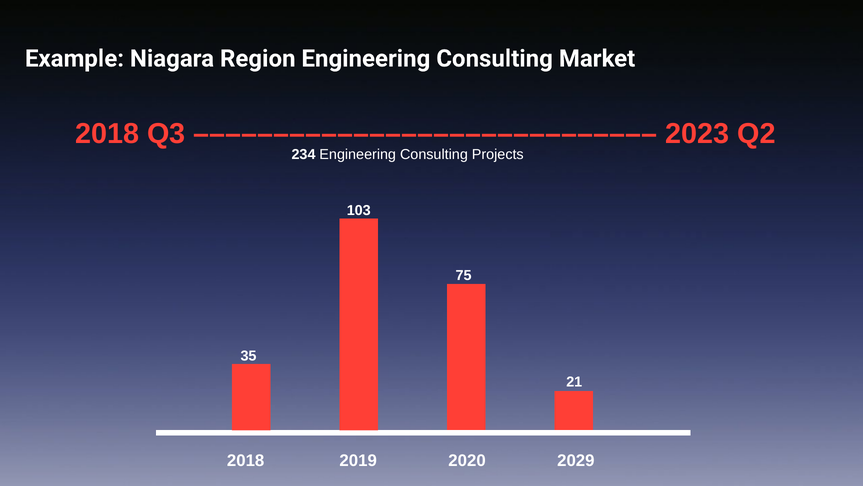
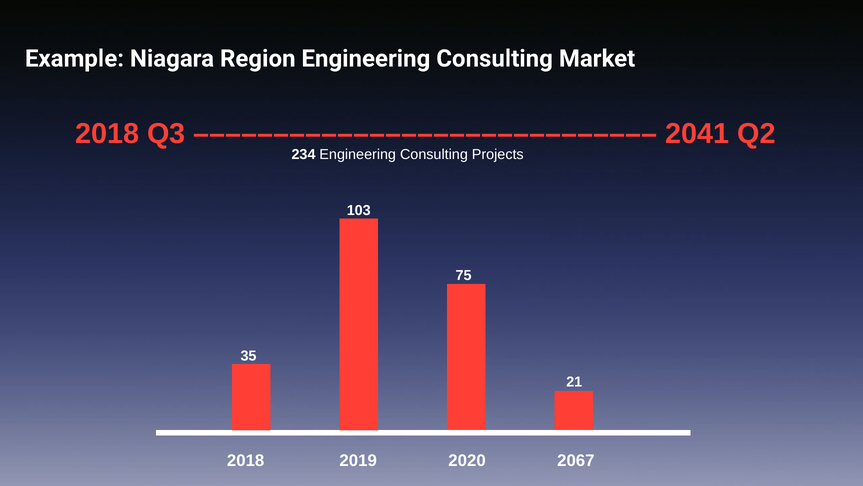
2023: 2023 -> 2041
2029: 2029 -> 2067
